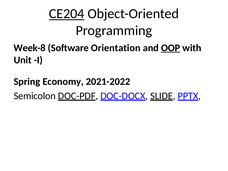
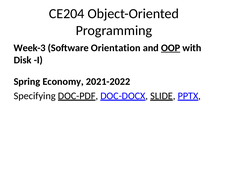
CE204 underline: present -> none
Week-8: Week-8 -> Week-3
Unit: Unit -> Disk
Semicolon: Semicolon -> Specifying
